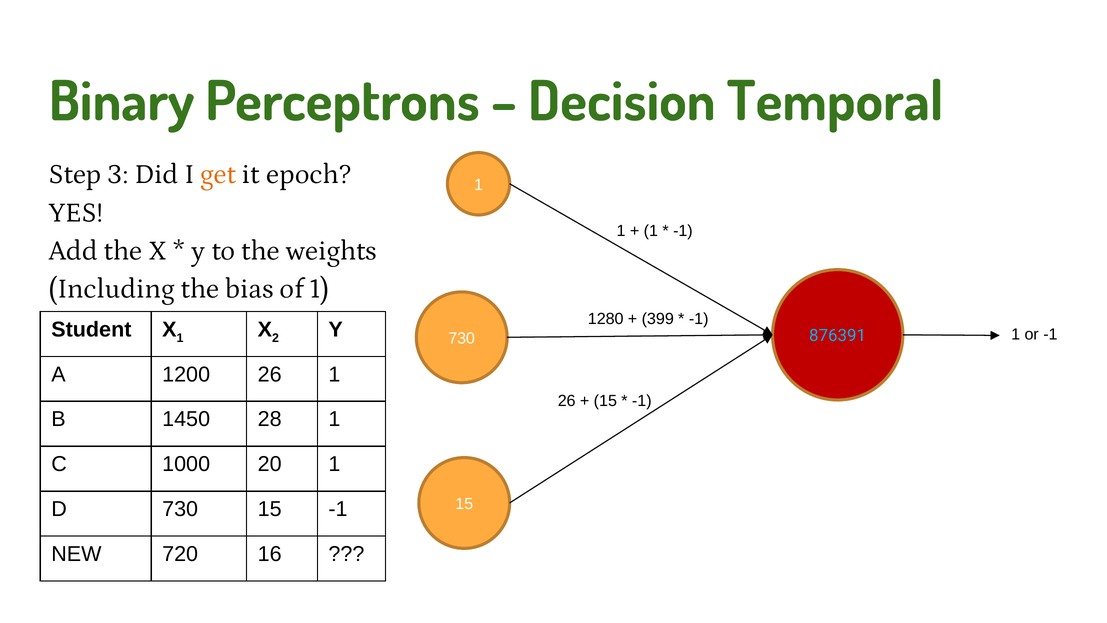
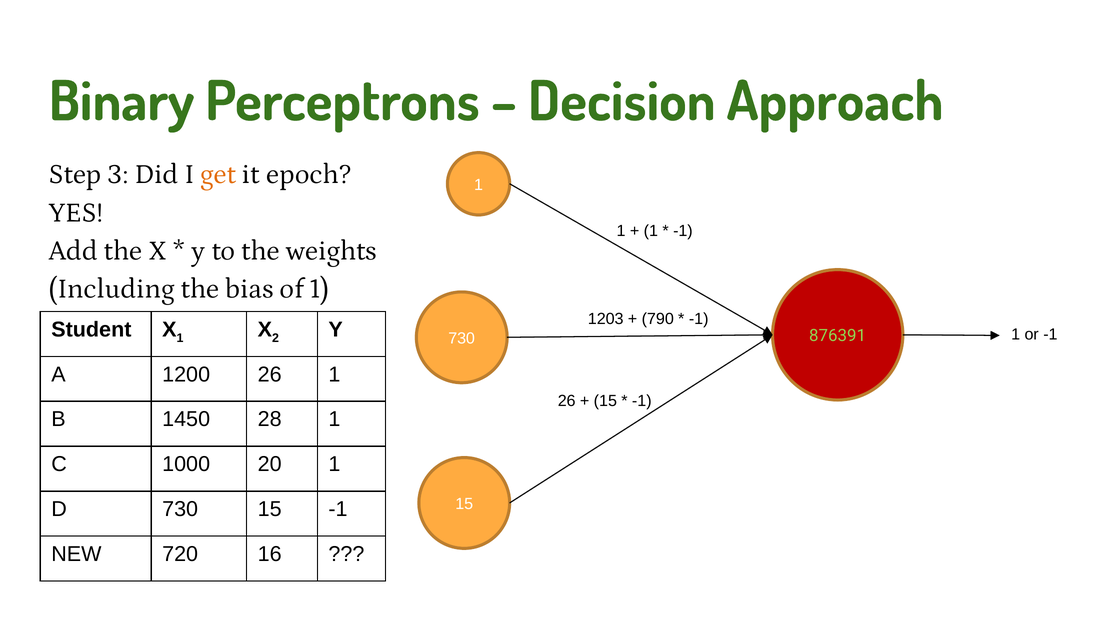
Temporal: Temporal -> Approach
1280: 1280 -> 1203
399: 399 -> 790
876391 colour: light blue -> light green
